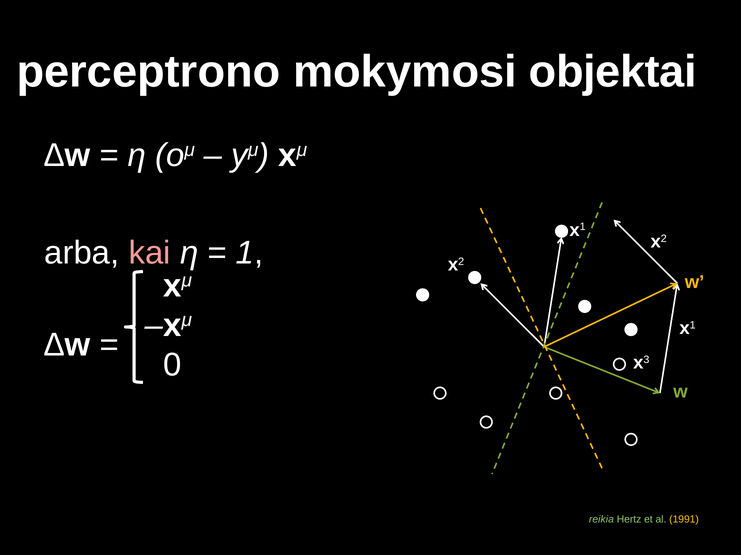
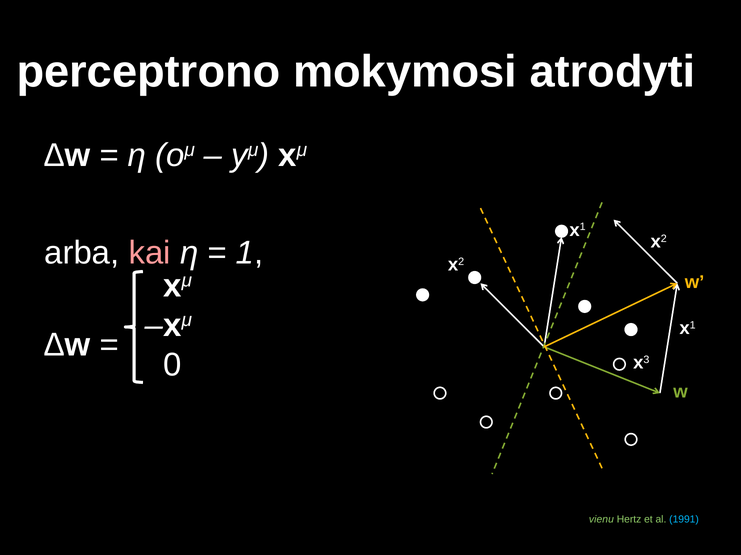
objektai: objektai -> atrodyti
reikia: reikia -> vienu
1991 colour: yellow -> light blue
